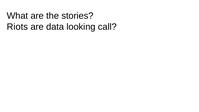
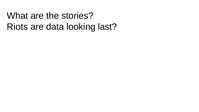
call: call -> last
